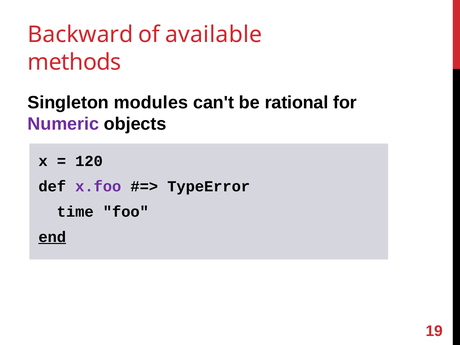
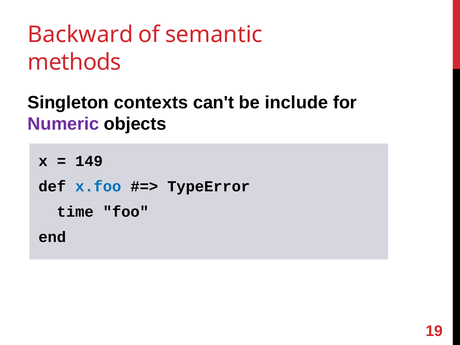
available: available -> semantic
modules: modules -> contexts
rational: rational -> include
120: 120 -> 149
x.foo colour: purple -> blue
end underline: present -> none
